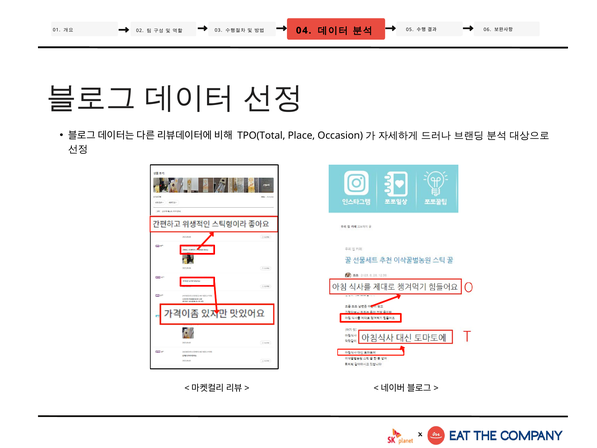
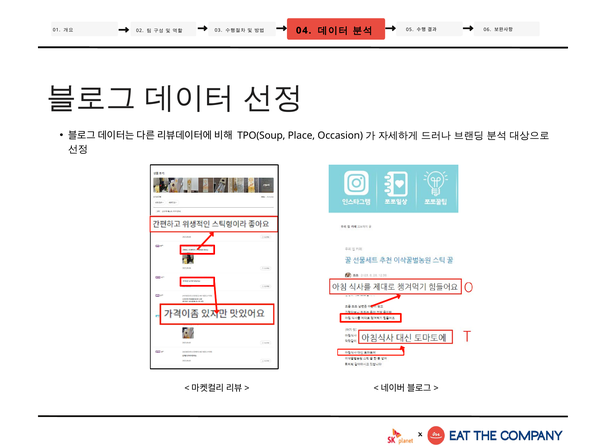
TPO(Total: TPO(Total -> TPO(Soup
